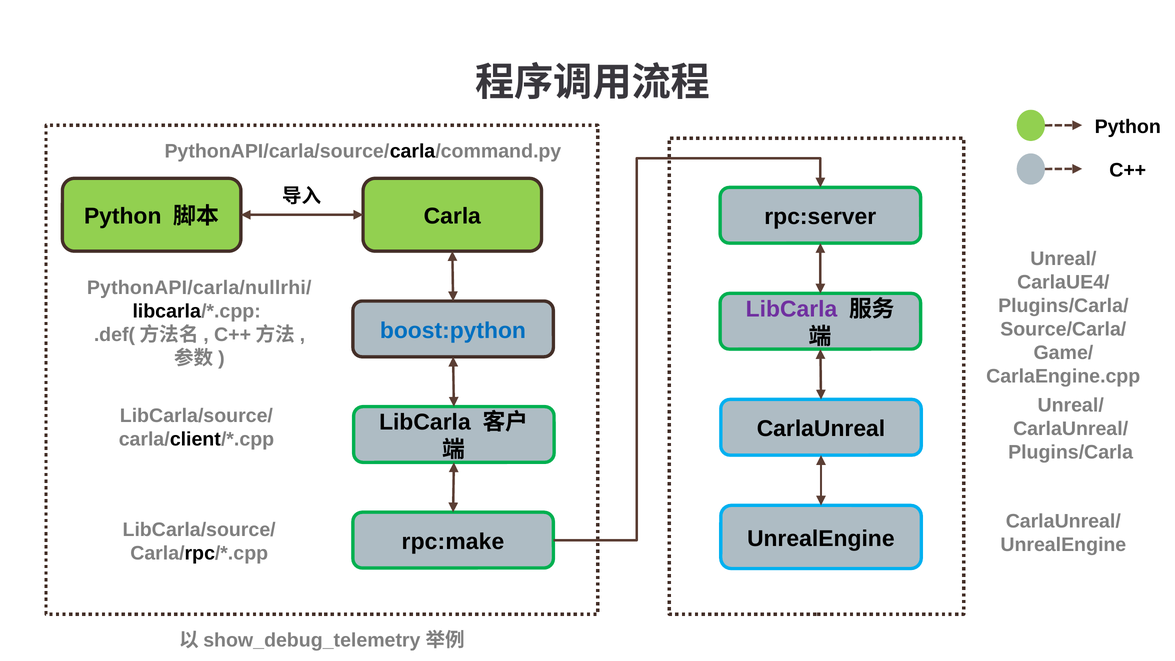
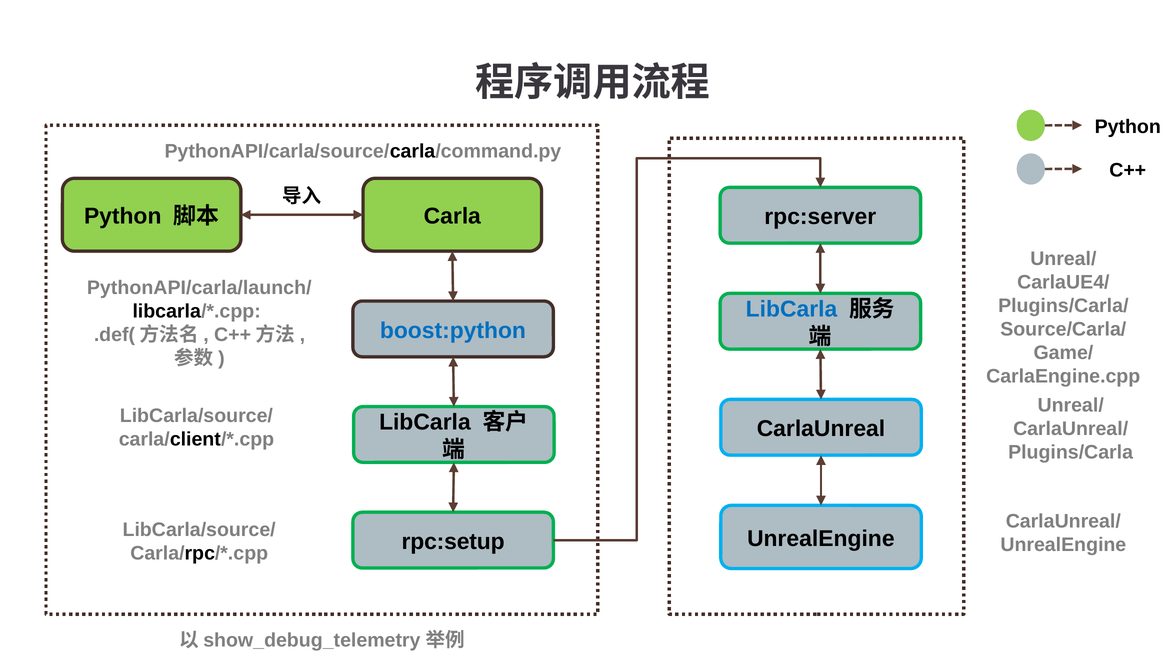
PythonAPI/carla/nullrhi/: PythonAPI/carla/nullrhi/ -> PythonAPI/carla/launch/
LibCarla at (791, 309) colour: purple -> blue
rpc:make: rpc:make -> rpc:setup
